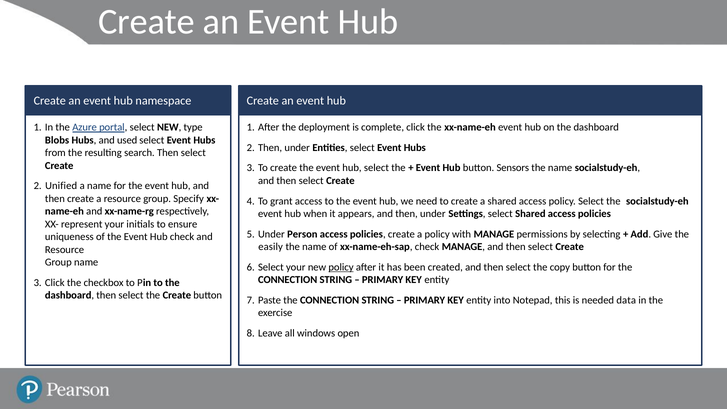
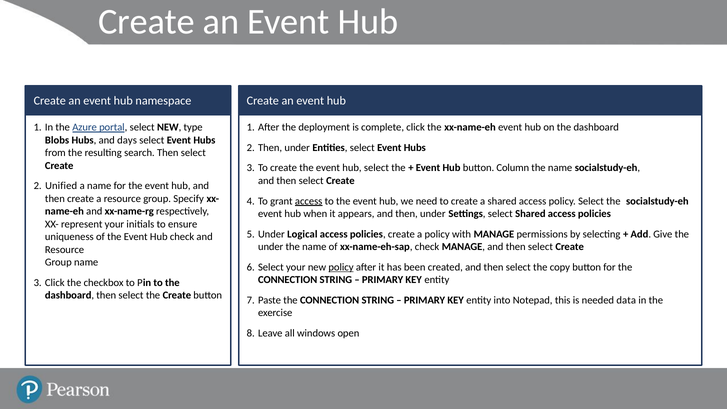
used: used -> days
Sensors: Sensors -> Column
access at (309, 201) underline: none -> present
Person: Person -> Logical
easily at (271, 247): easily -> under
